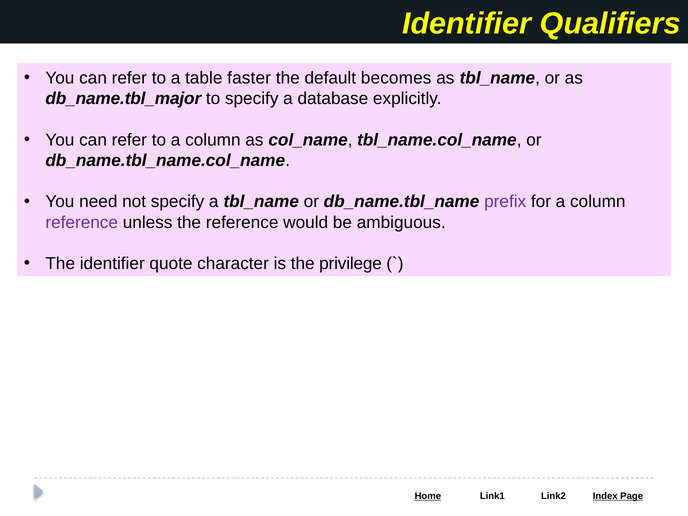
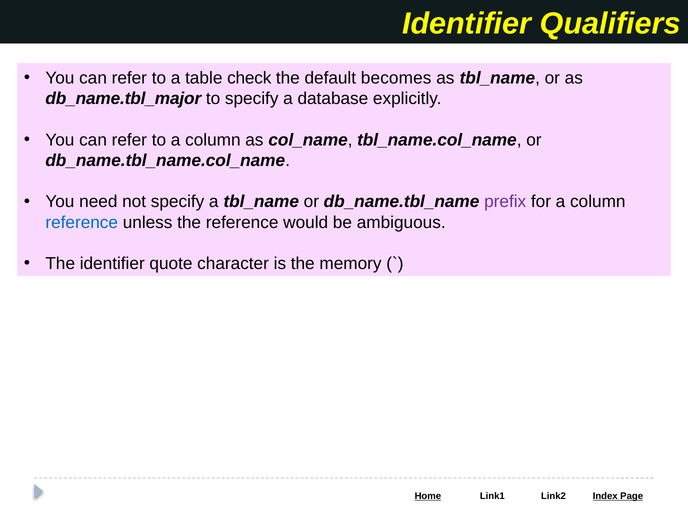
faster: faster -> check
reference at (82, 222) colour: purple -> blue
privilege: privilege -> memory
